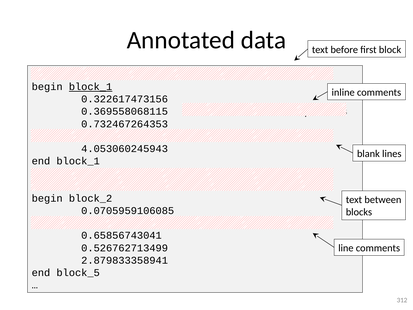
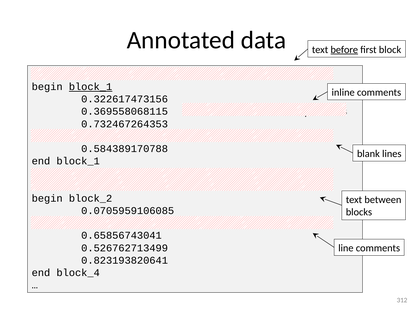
before underline: none -> present
4.053060245943: 4.053060245943 -> 0.584389170788
2.879833358941: 2.879833358941 -> 0.823193820641
block_5: block_5 -> block_4
